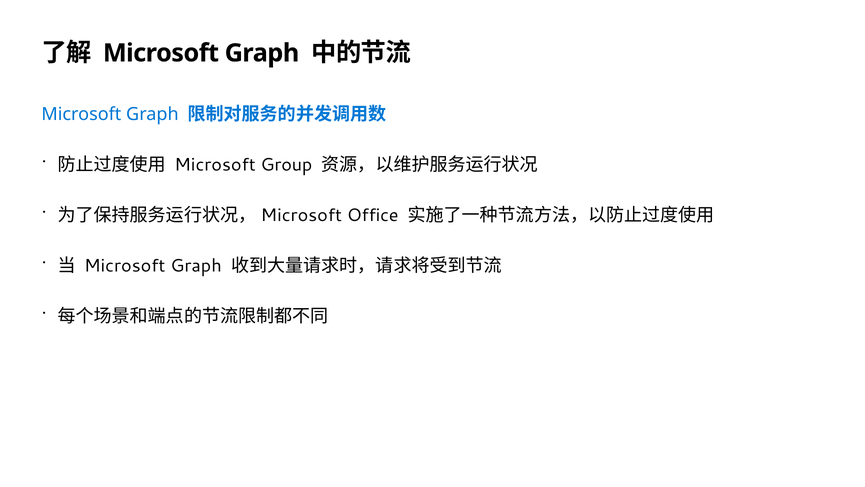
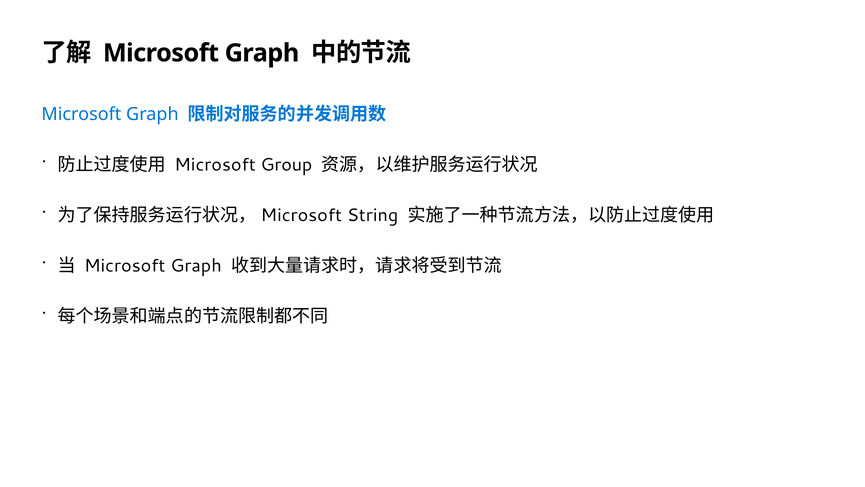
Office: Office -> String
